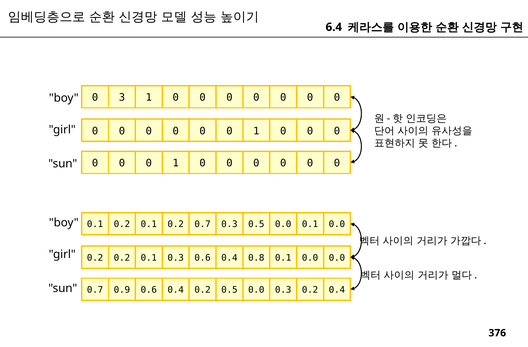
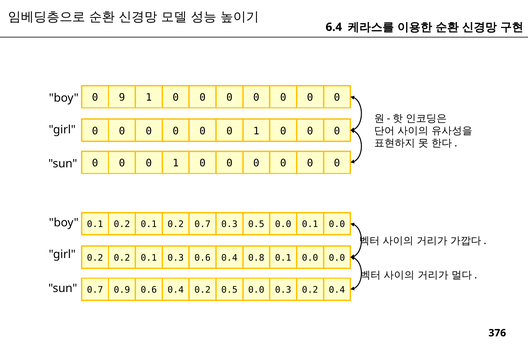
3: 3 -> 9
